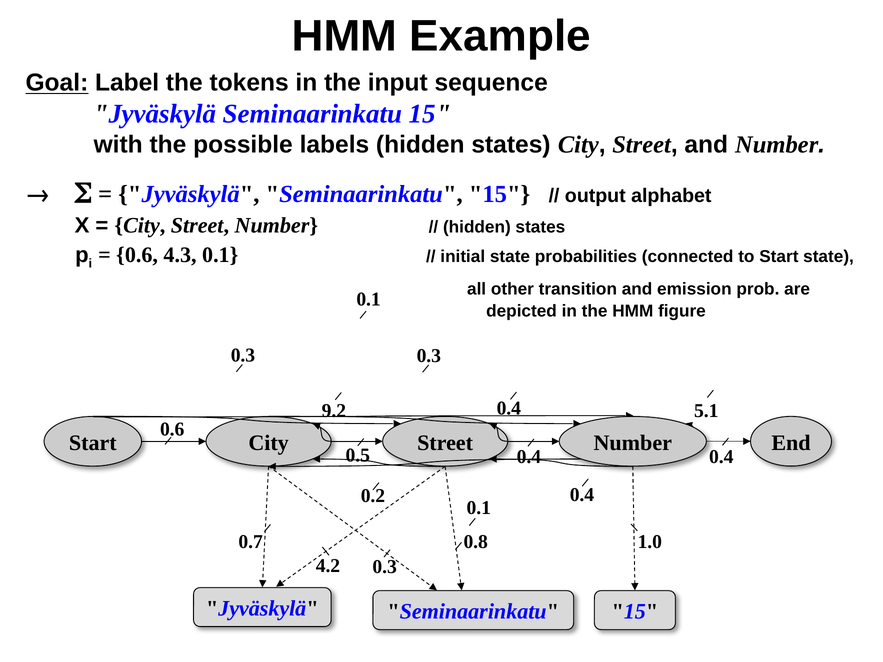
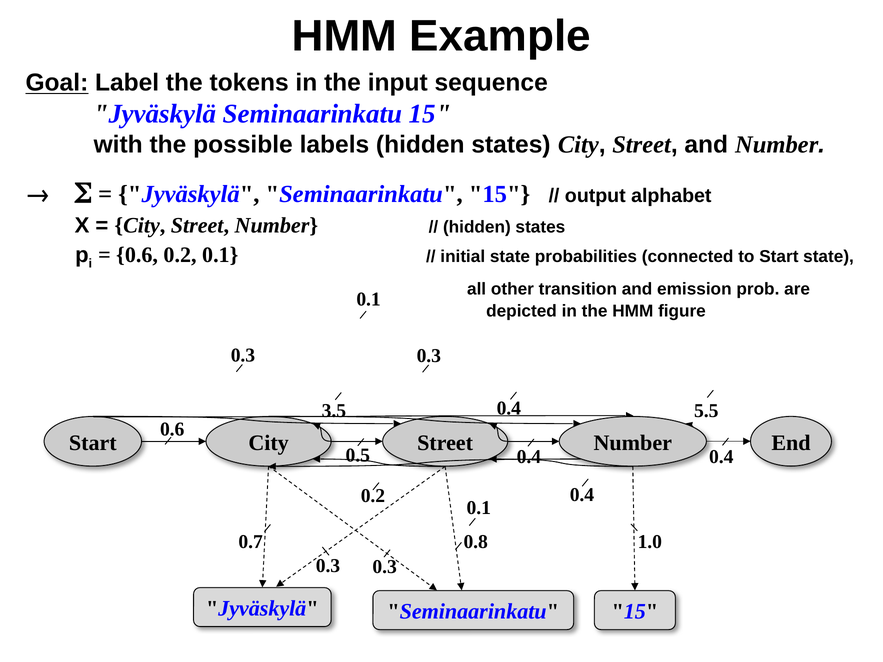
0.6 4.3: 4.3 -> 0.2
9.2: 9.2 -> 3.5
5.1: 5.1 -> 5.5
4.2 at (328, 566): 4.2 -> 0.3
